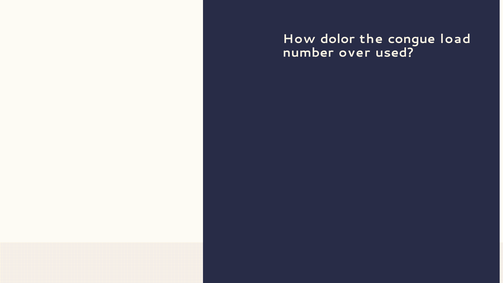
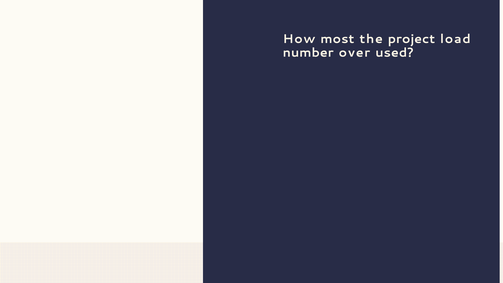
dolor: dolor -> most
congue: congue -> project
